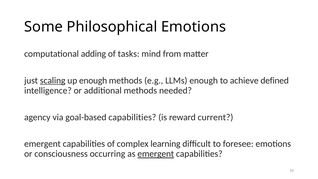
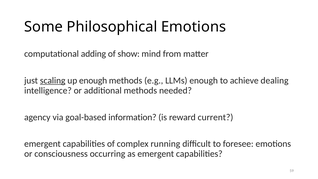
tasks: tasks -> show
defined: defined -> dealing
goal-based capabilities: capabilities -> information
learning: learning -> running
emergent at (156, 154) underline: present -> none
